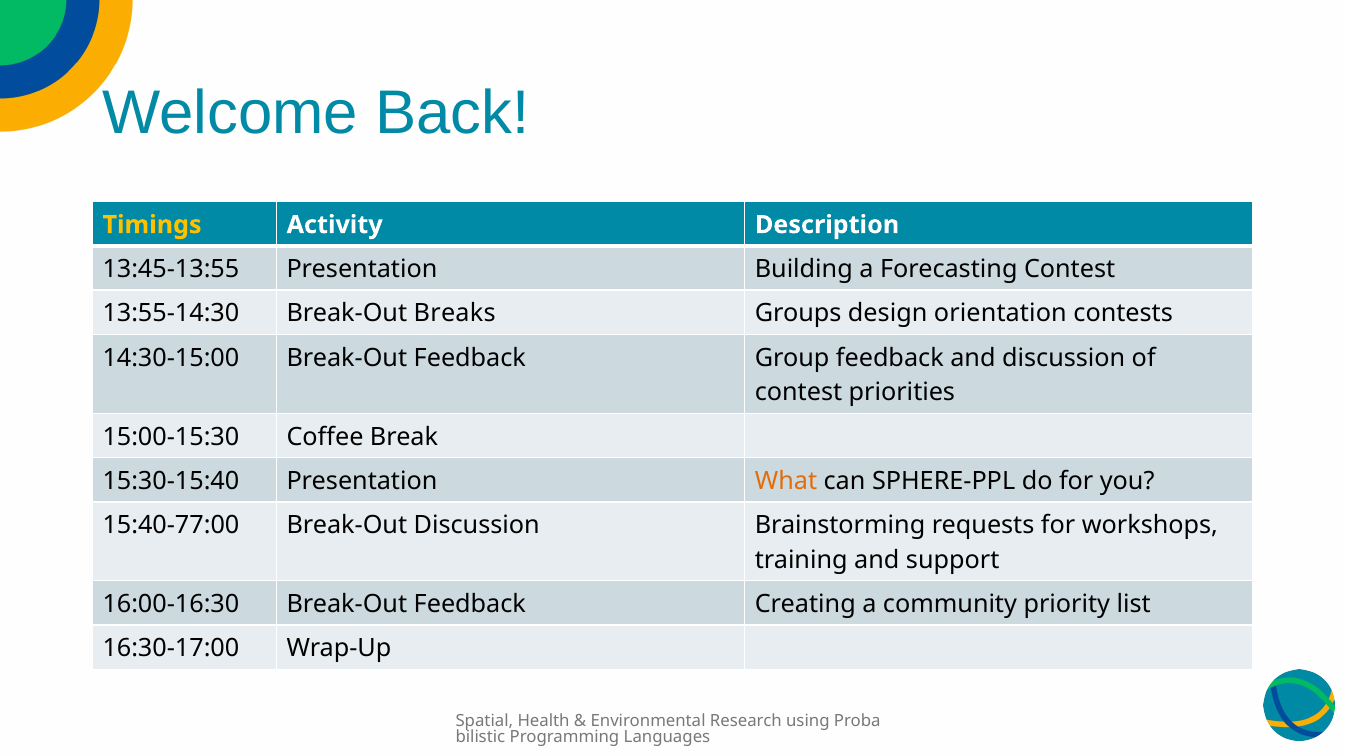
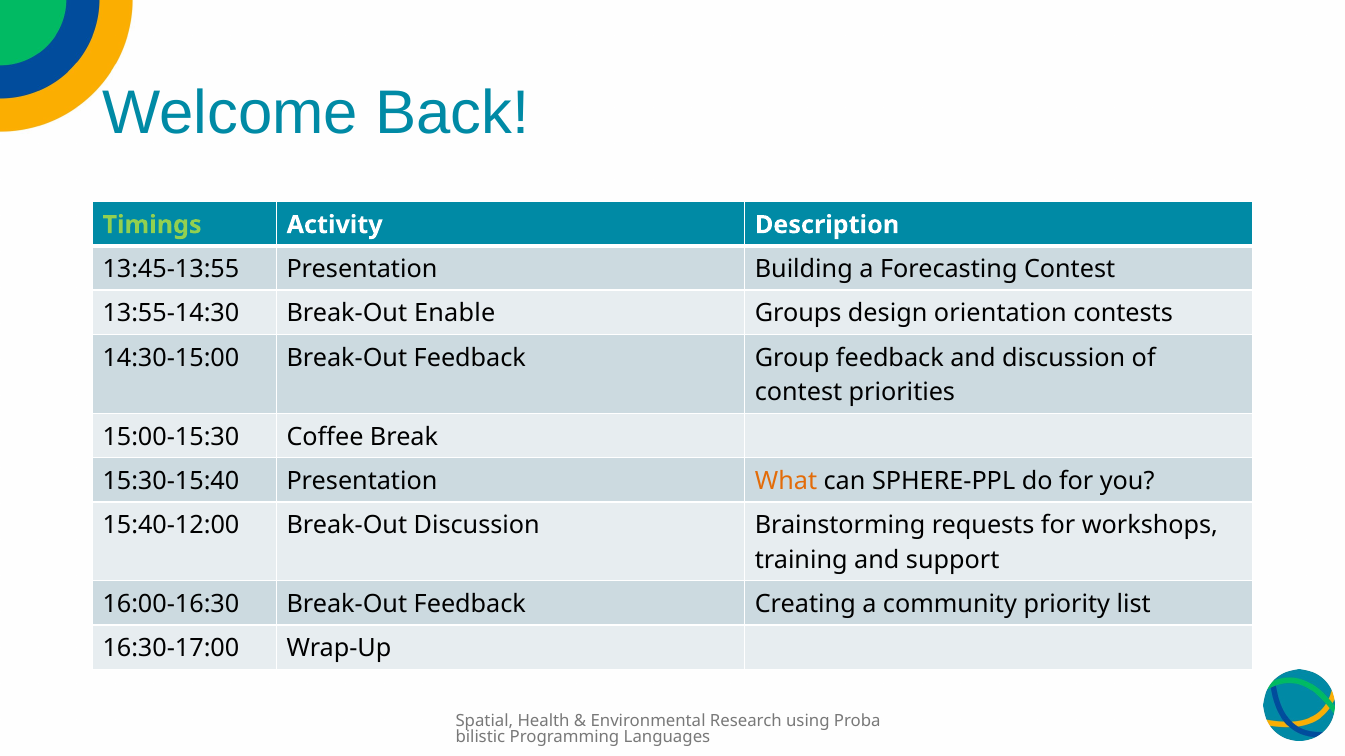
Timings colour: yellow -> light green
Breaks: Breaks -> Enable
15:40-77:00: 15:40-77:00 -> 15:40-12:00
